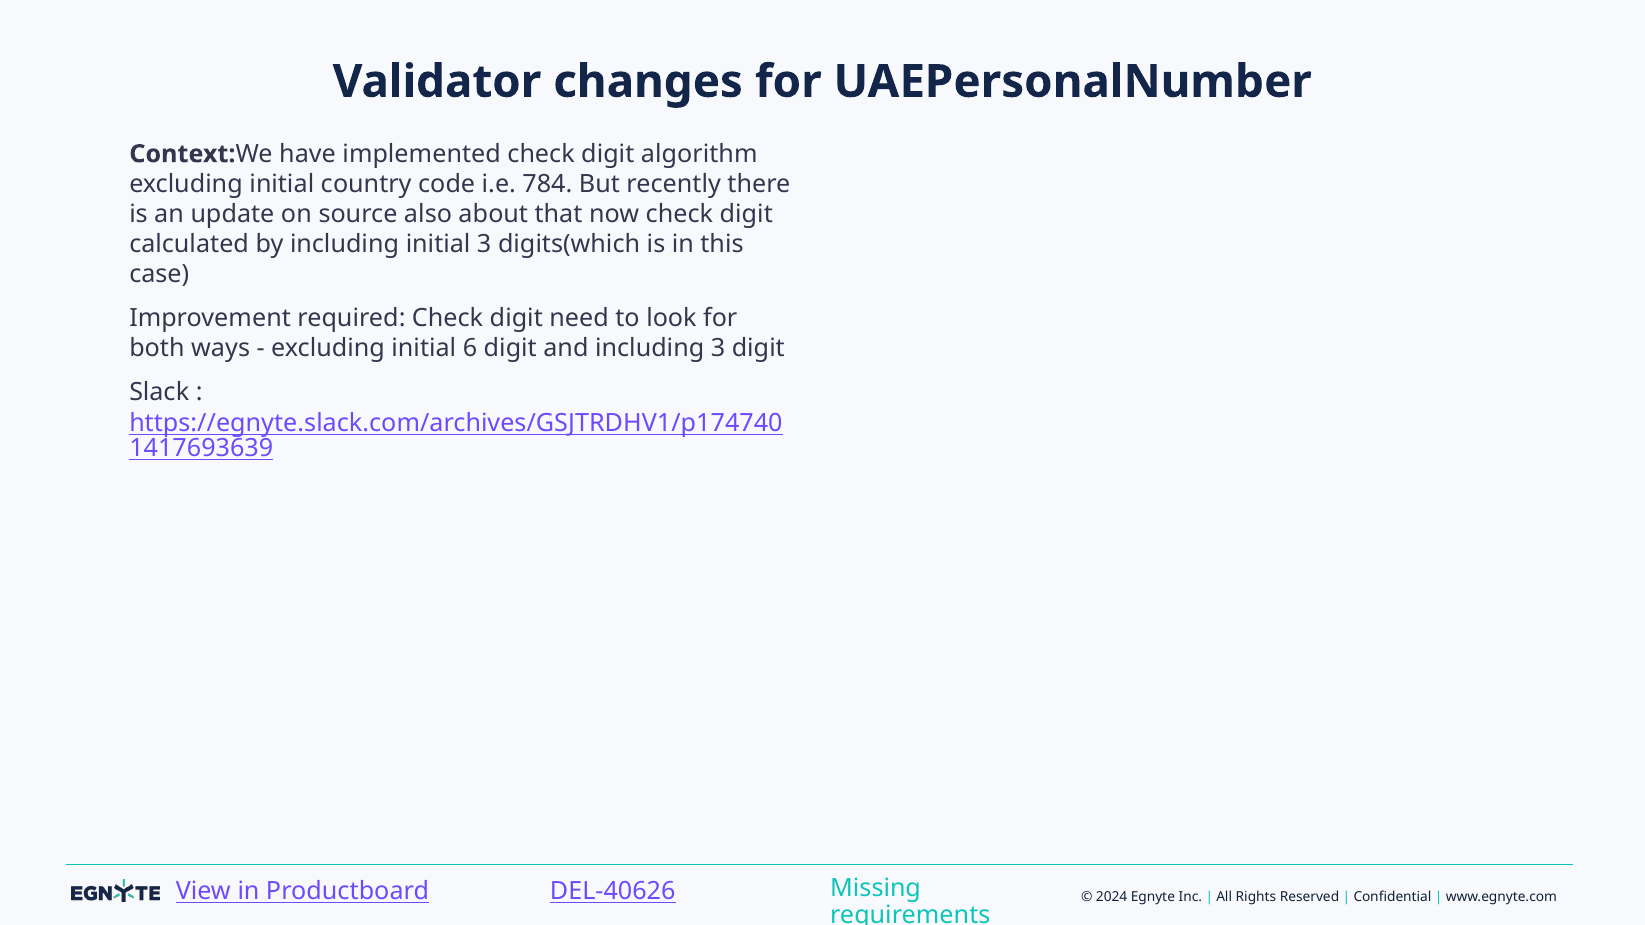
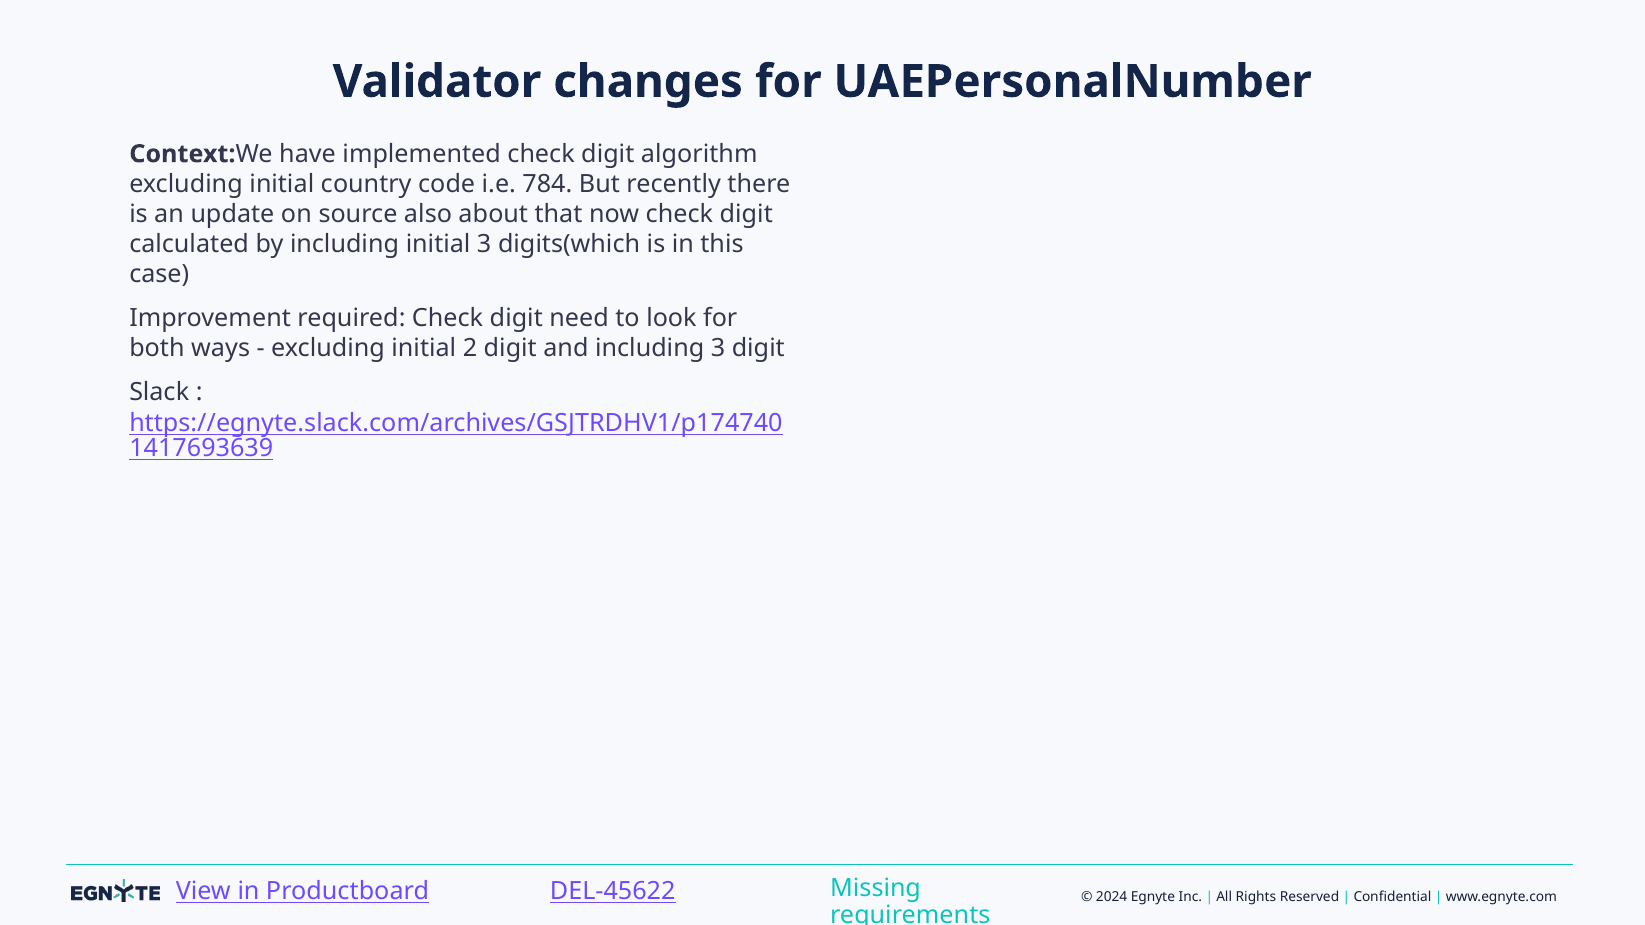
6: 6 -> 2
DEL-40626: DEL-40626 -> DEL-45622
